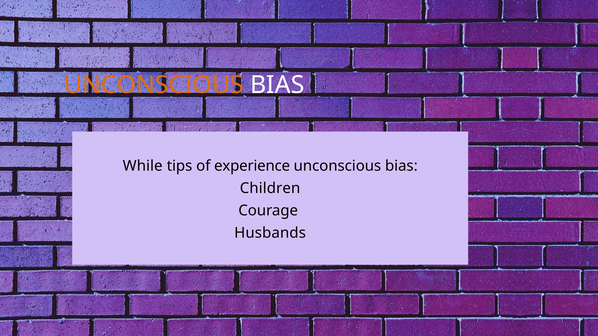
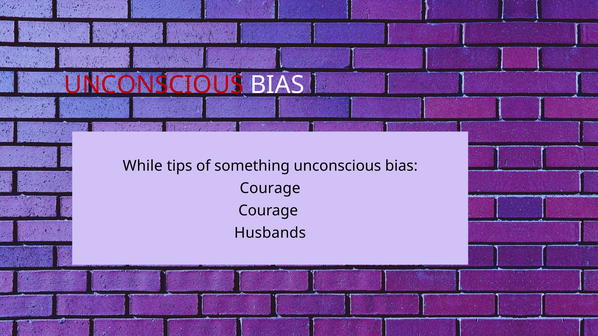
UNCONSCIOUS at (154, 85) colour: orange -> red
experience: experience -> something
Children at (270, 188): Children -> Courage
